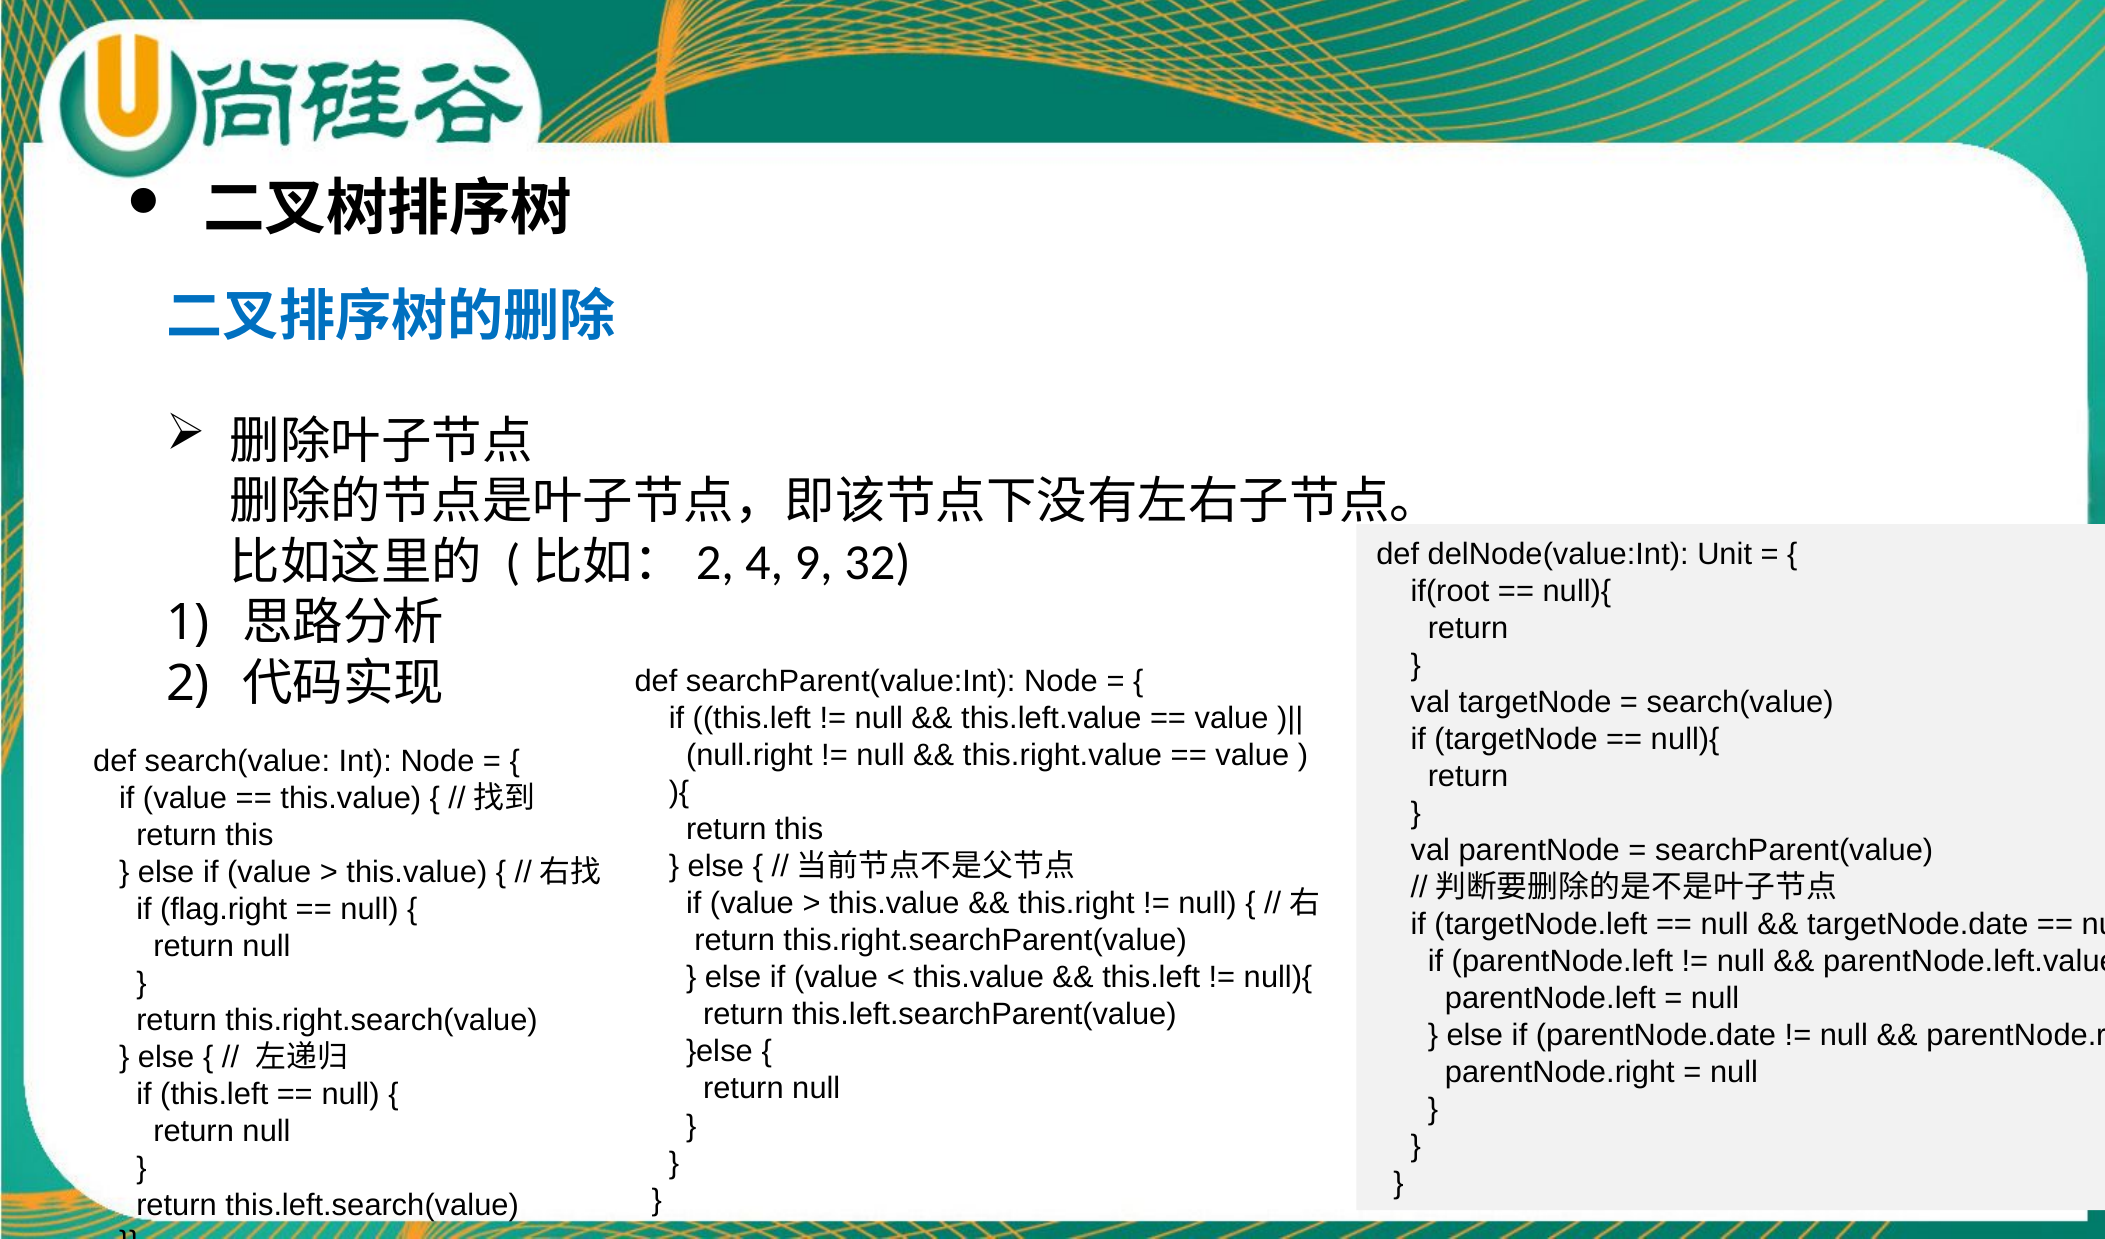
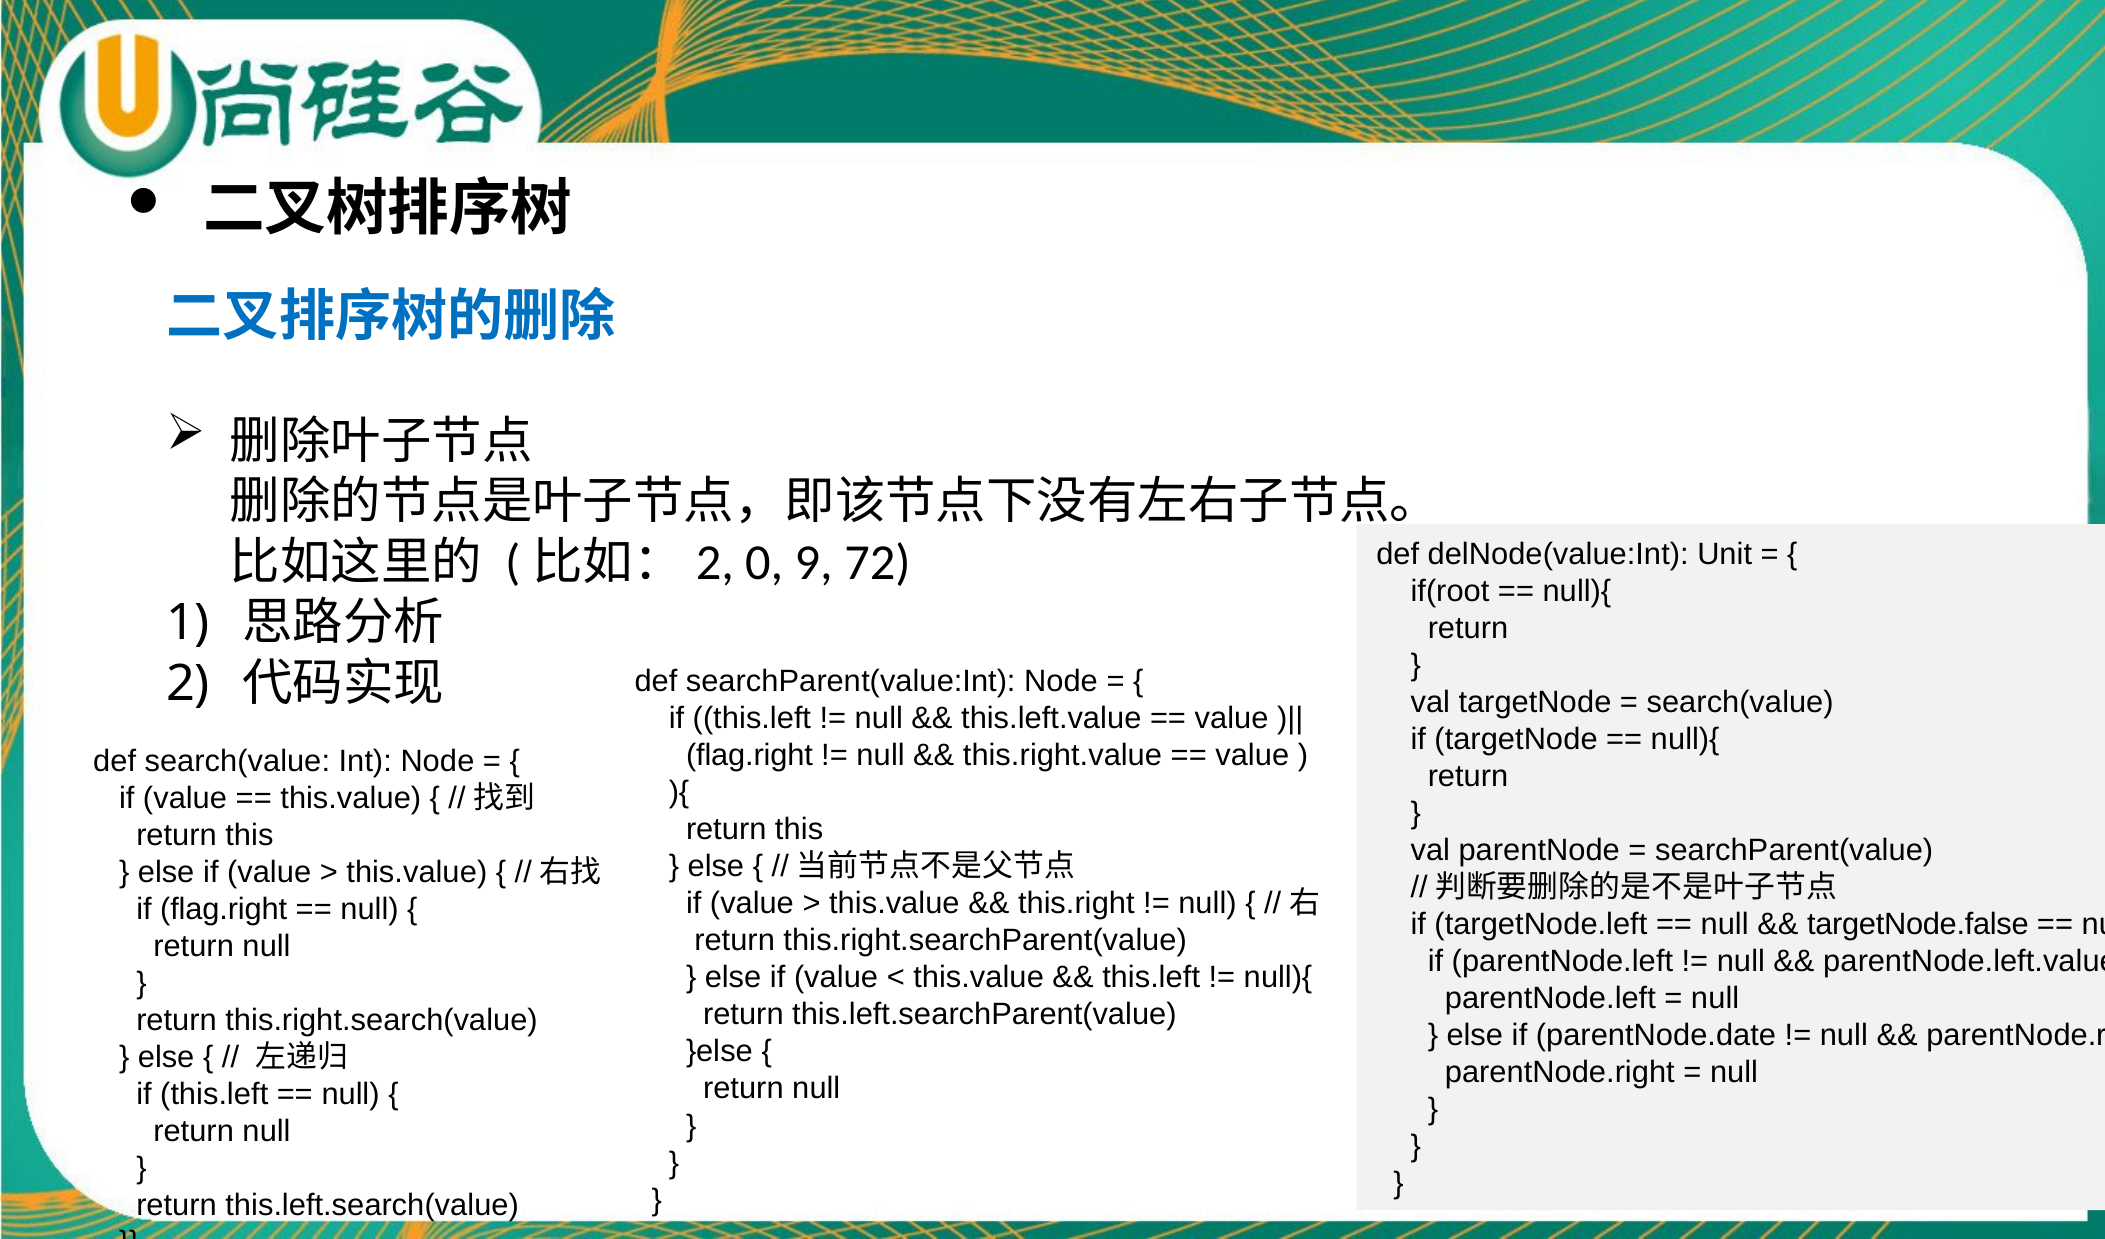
4: 4 -> 0
32: 32 -> 72
null.right at (749, 756): null.right -> flag.right
targetNode.date: targetNode.date -> targetNode.false
